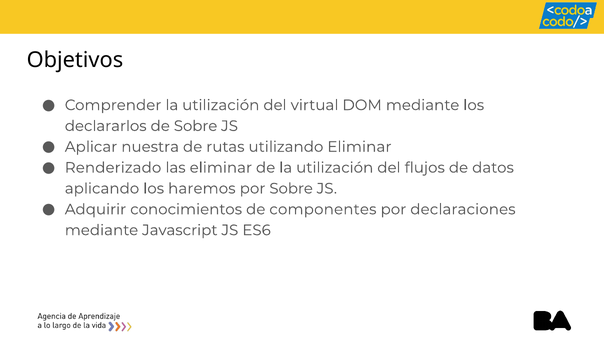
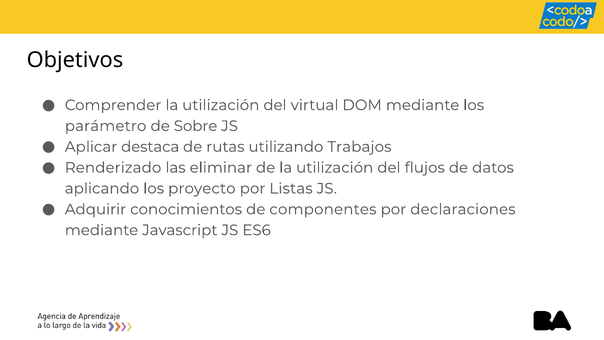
declararlos: declararlos -> parámetro
nuestra: nuestra -> destaca
utilizando Eliminar: Eliminar -> Trabajos
haremos: haremos -> proyecto
por Sobre: Sobre -> Listas
